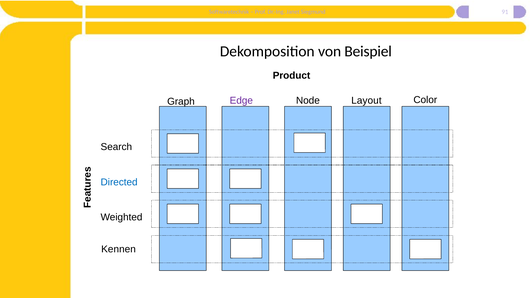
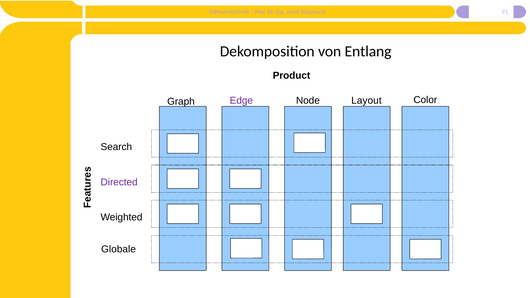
Beispiel: Beispiel -> Entlang
Directed colour: blue -> purple
Kennen: Kennen -> Globale
